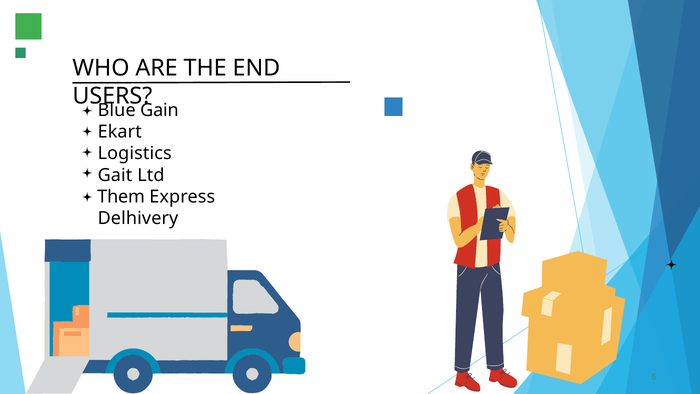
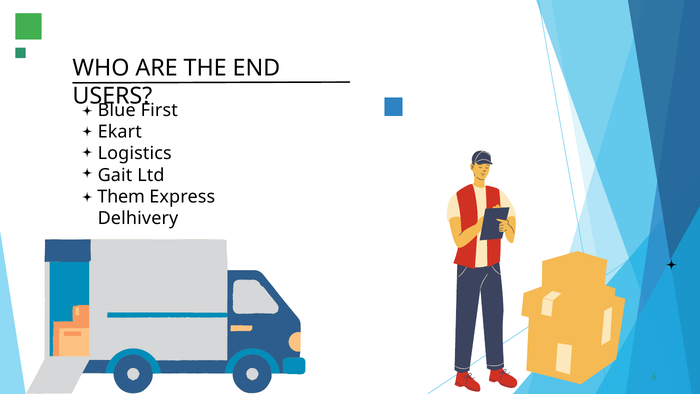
Gain: Gain -> First
